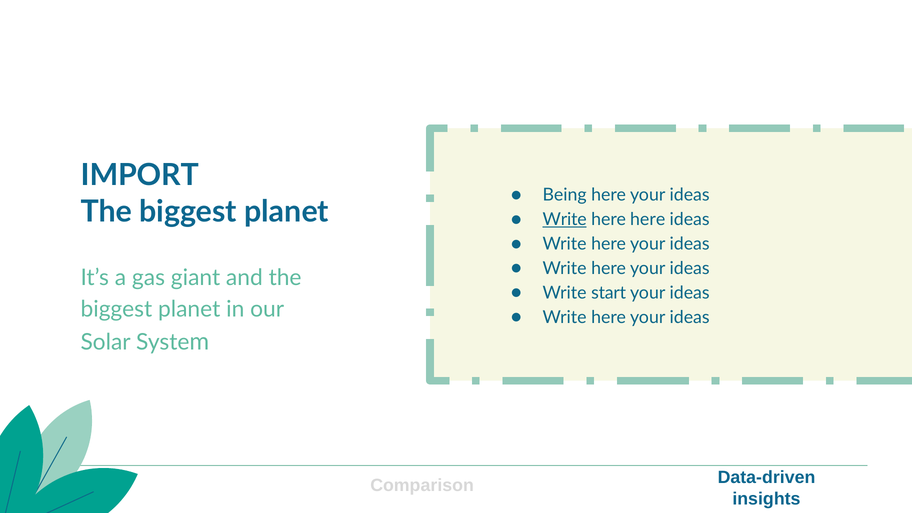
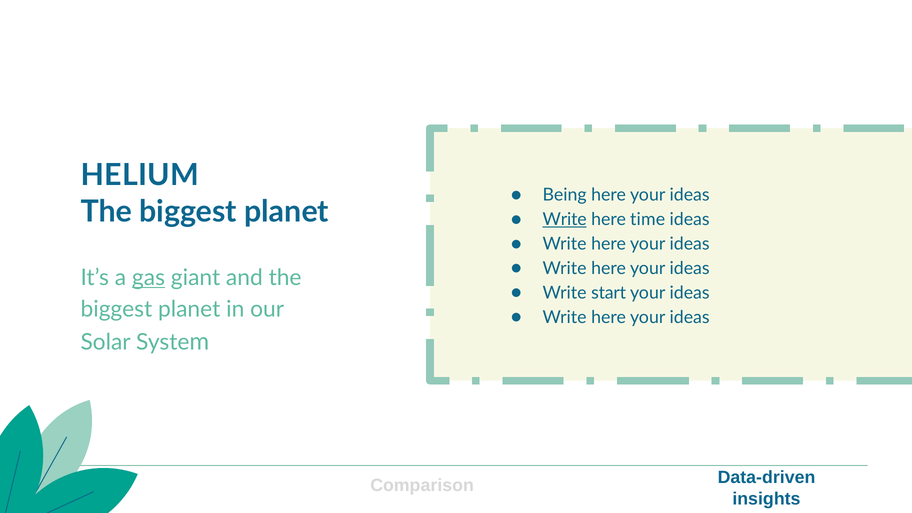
IMPORT: IMPORT -> HELIUM
here here: here -> time
gas underline: none -> present
